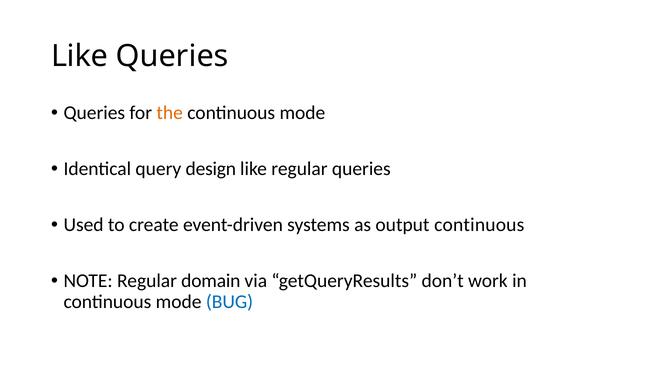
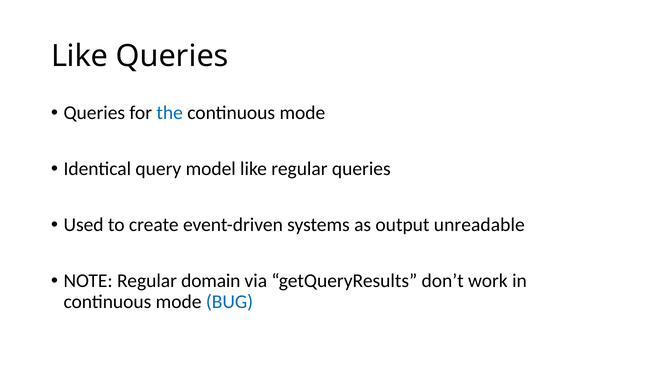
the colour: orange -> blue
design: design -> model
output continuous: continuous -> unreadable
